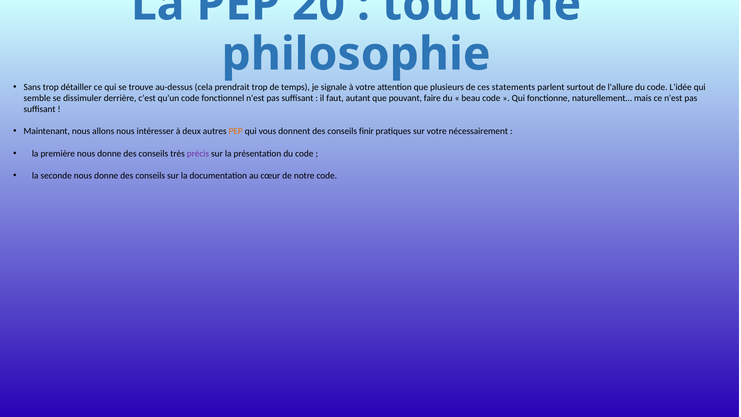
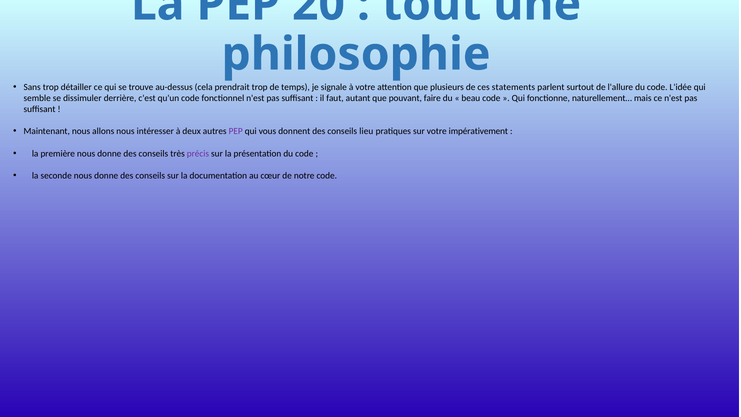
PEP at (236, 131) colour: orange -> purple
finir: finir -> lieu
nécessairement: nécessairement -> impérativement
